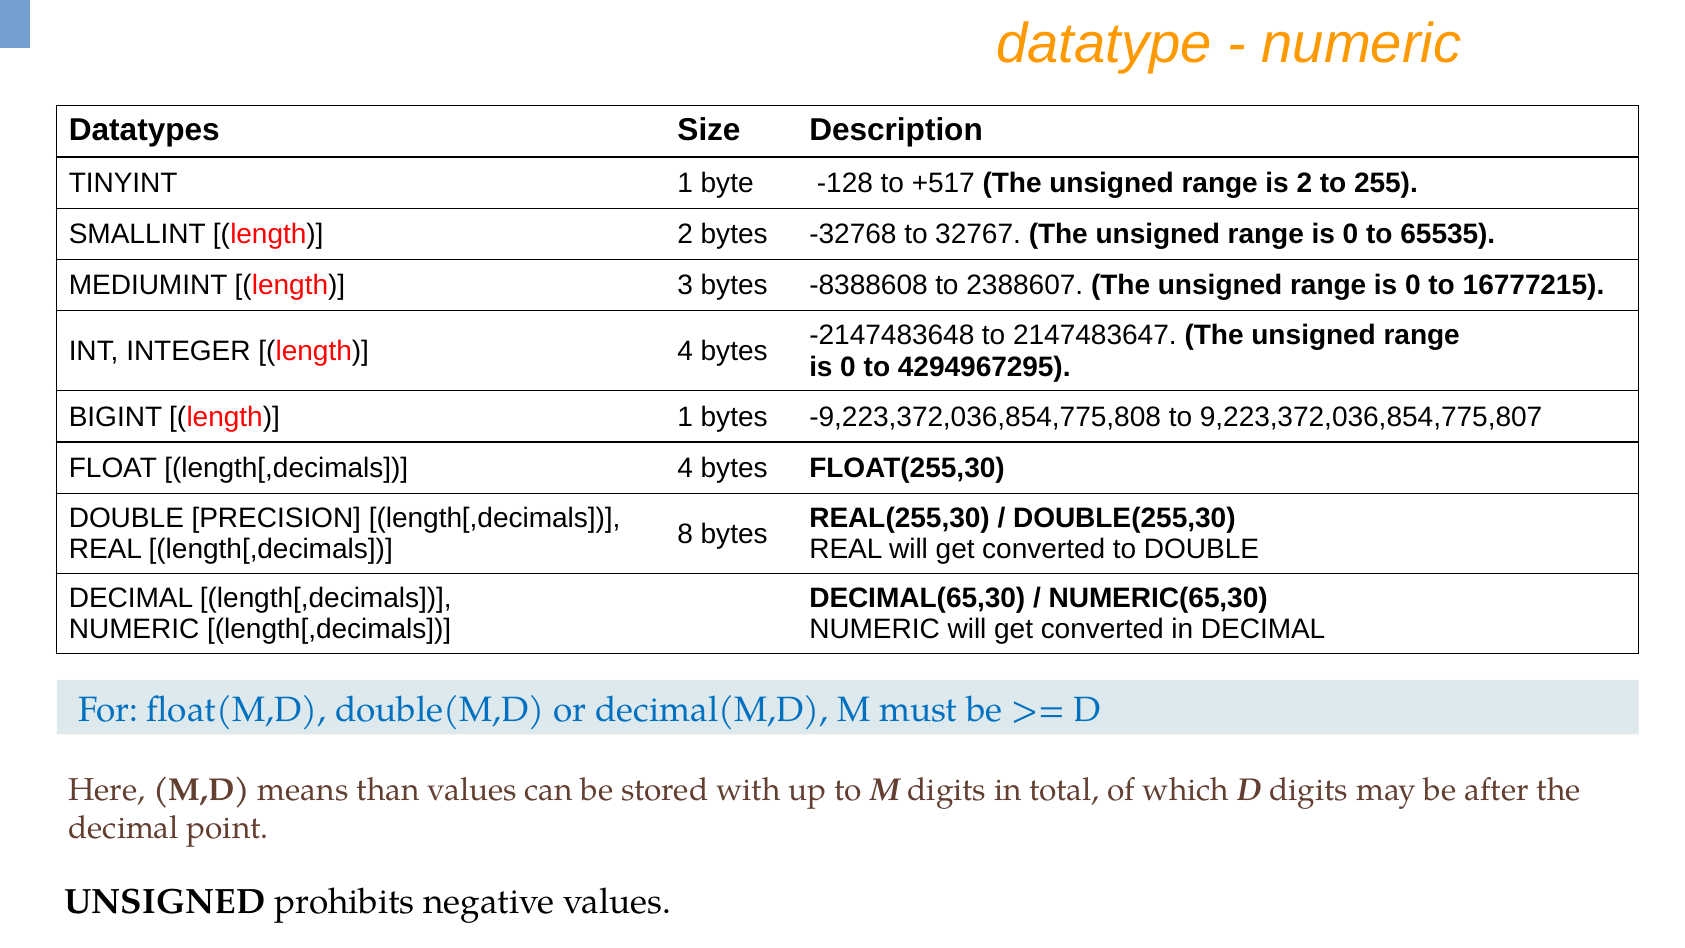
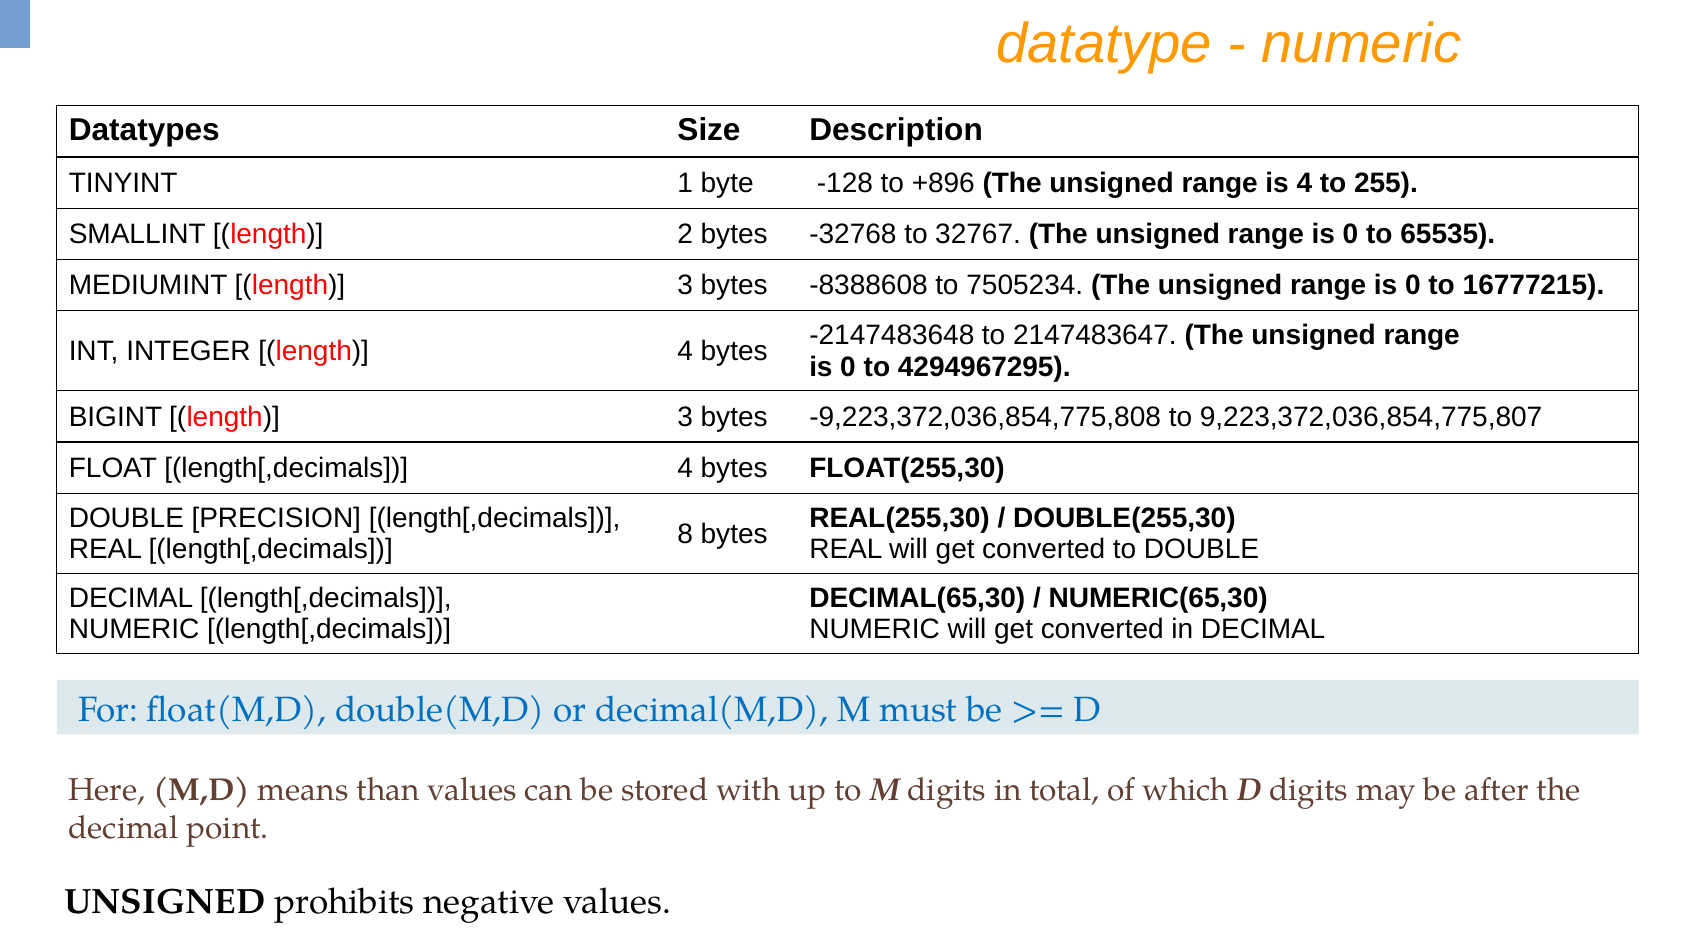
+517: +517 -> +896
is 2: 2 -> 4
2388607: 2388607 -> 7505234
BIGINT length 1: 1 -> 3
